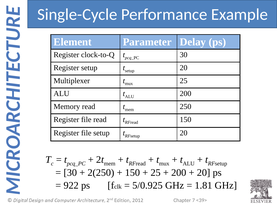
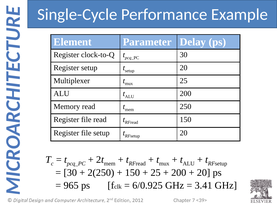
922: 922 -> 965
5/0.925: 5/0.925 -> 6/0.925
1.81: 1.81 -> 3.41
